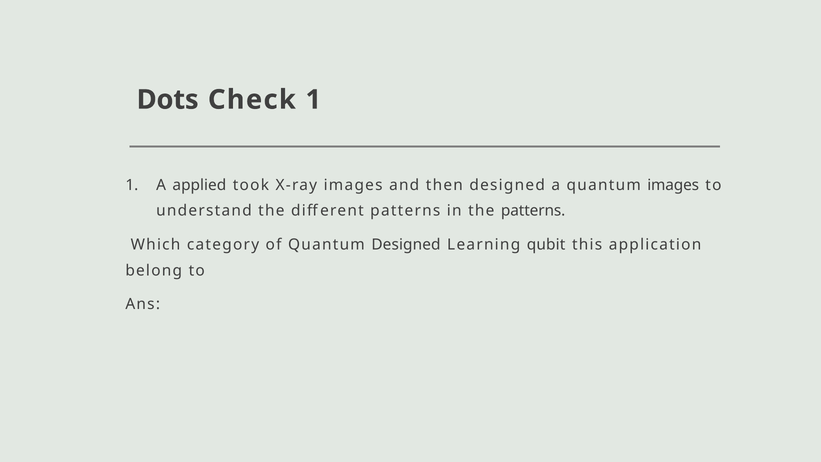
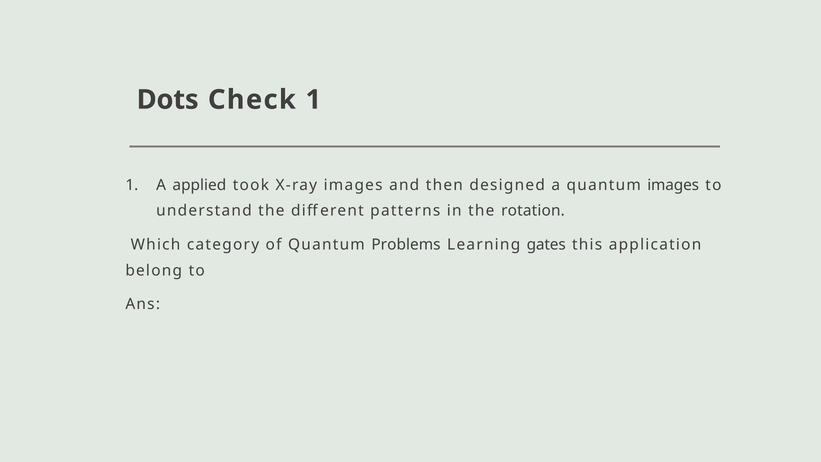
the patterns: patterns -> rotation
Quantum Designed: Designed -> Problems
qubit: qubit -> gates
